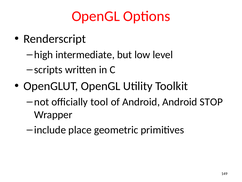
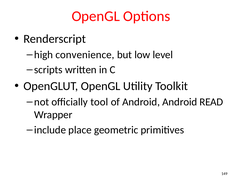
intermediate: intermediate -> convenience
STOP: STOP -> READ
